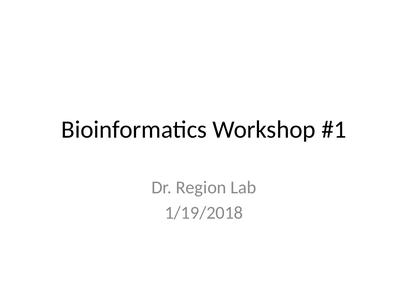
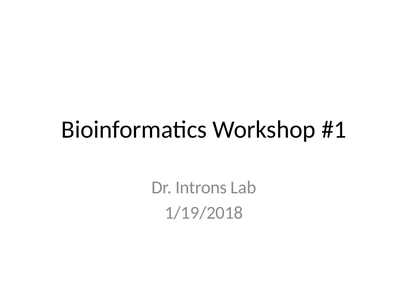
Region: Region -> Introns
